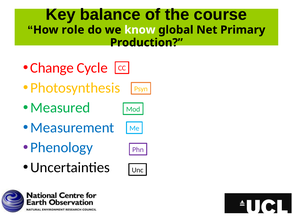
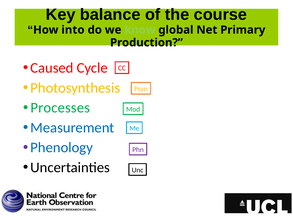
role: role -> into
know colour: white -> light green
Change: Change -> Caused
Measured: Measured -> Processes
